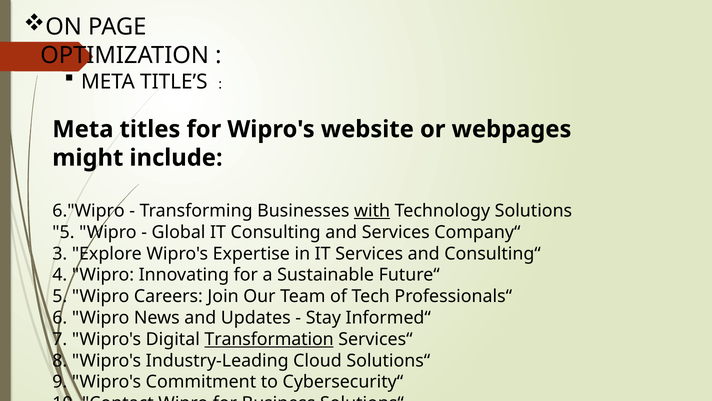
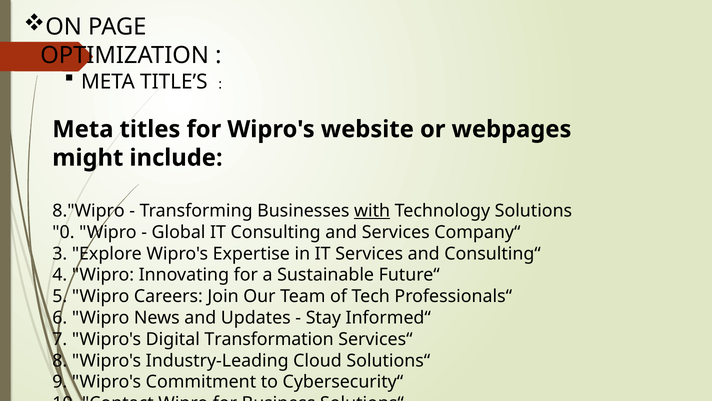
6."Wipro: 6."Wipro -> 8."Wipro
5 at (63, 232): 5 -> 0
Transformation underline: present -> none
